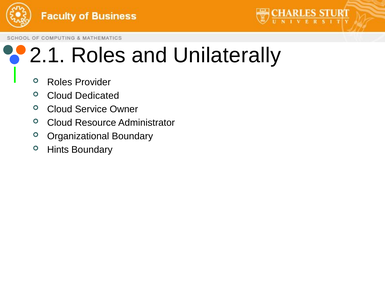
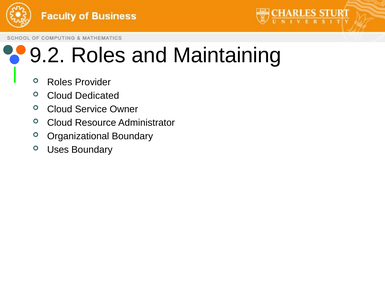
2.1: 2.1 -> 9.2
Unilaterally: Unilaterally -> Maintaining
Hints: Hints -> Uses
